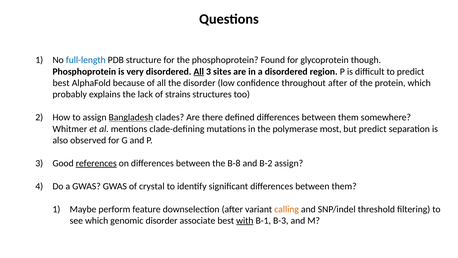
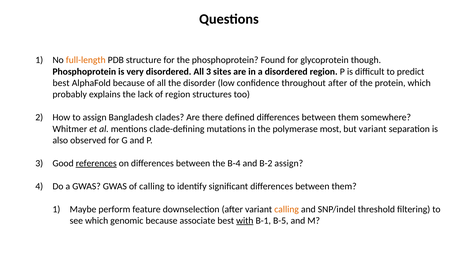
full-length colour: blue -> orange
All at (199, 71) underline: present -> none
of strains: strains -> region
Bangladesh underline: present -> none
but predict: predict -> variant
B-8: B-8 -> B-4
of crystal: crystal -> calling
genomic disorder: disorder -> because
B-3: B-3 -> B-5
